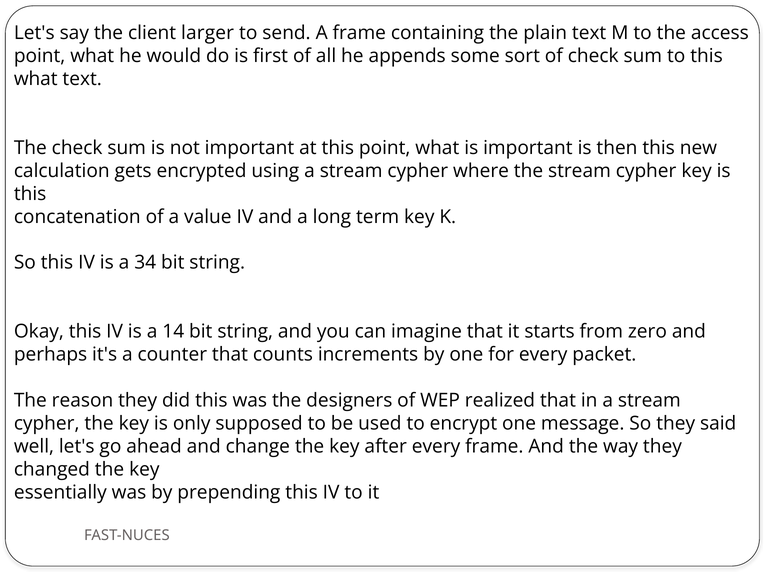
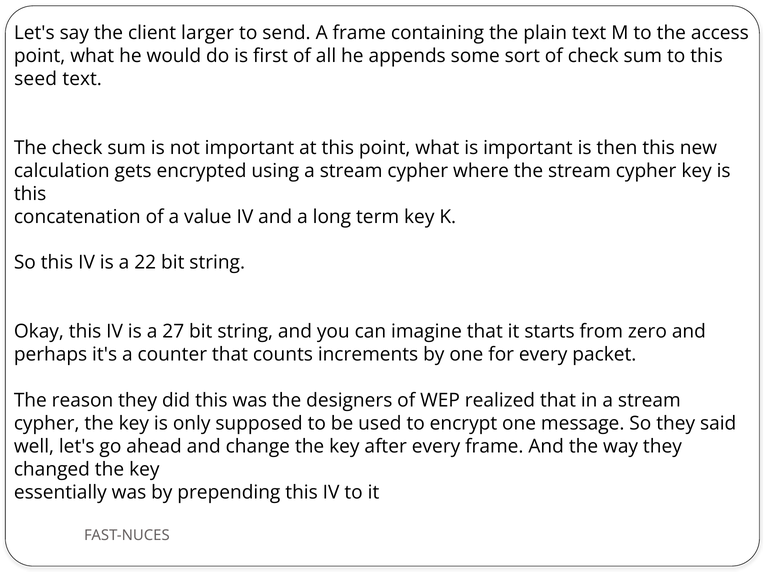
what at (36, 79): what -> seed
34: 34 -> 22
14: 14 -> 27
